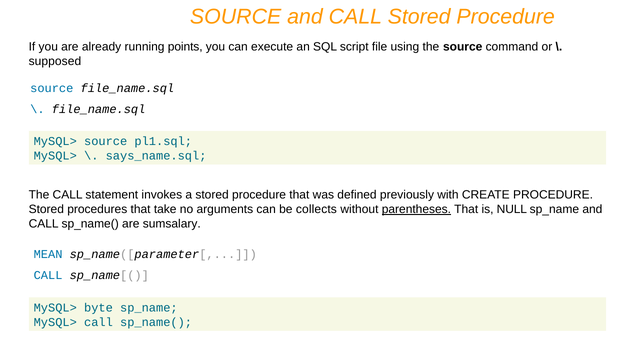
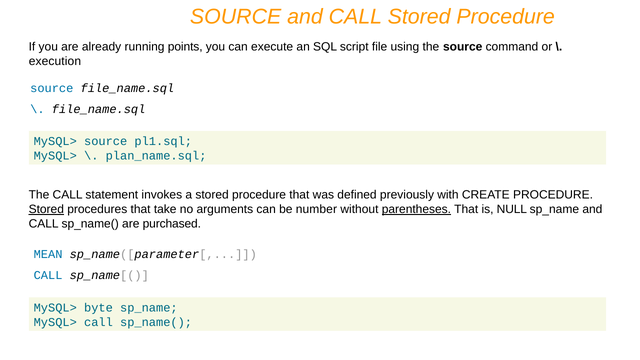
supposed: supposed -> execution
says_name.sql: says_name.sql -> plan_name.sql
Stored at (46, 209) underline: none -> present
collects: collects -> number
sumsalary: sumsalary -> purchased
